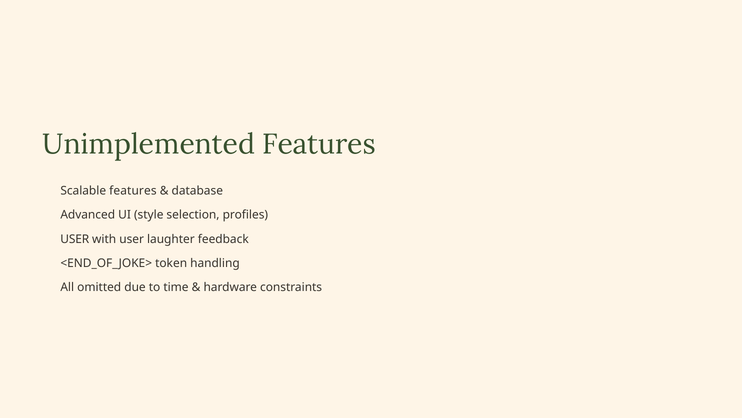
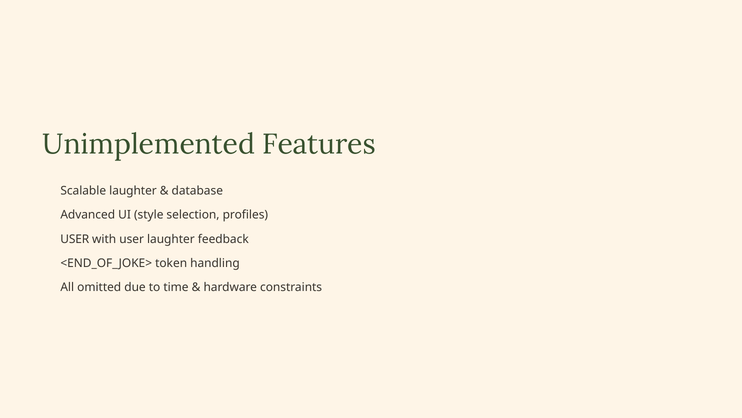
Scalable features: features -> laughter
